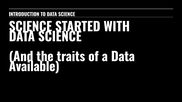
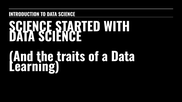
Available: Available -> Learning
